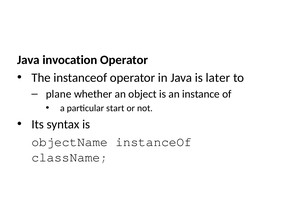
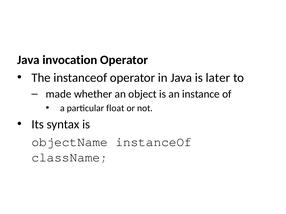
plane: plane -> made
start: start -> float
